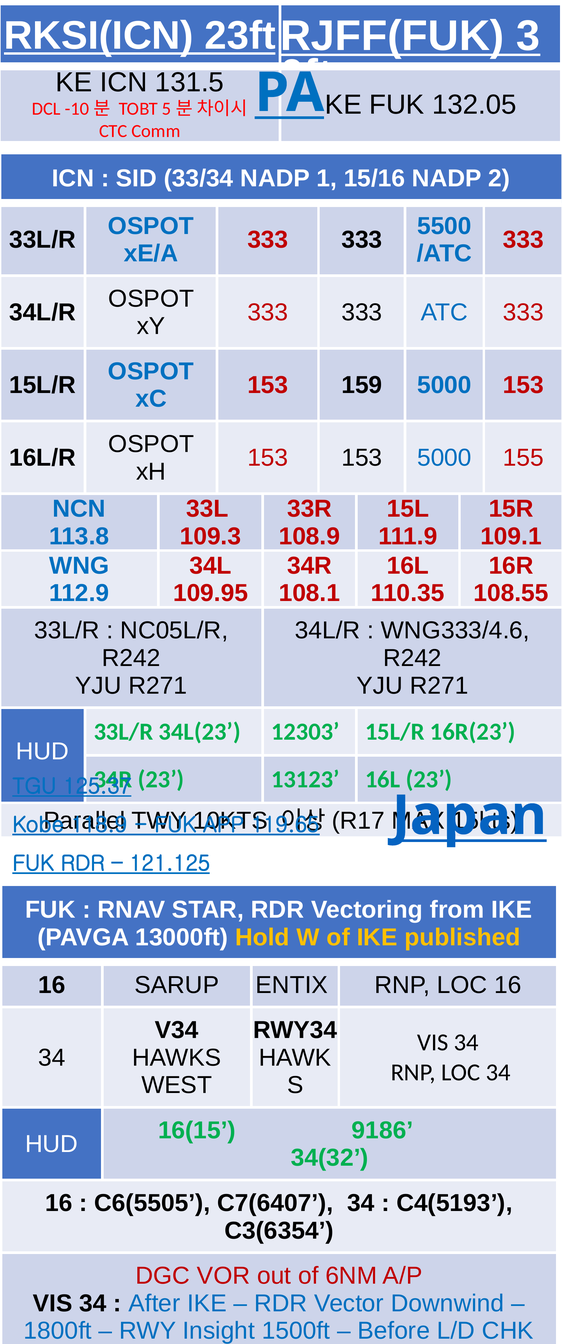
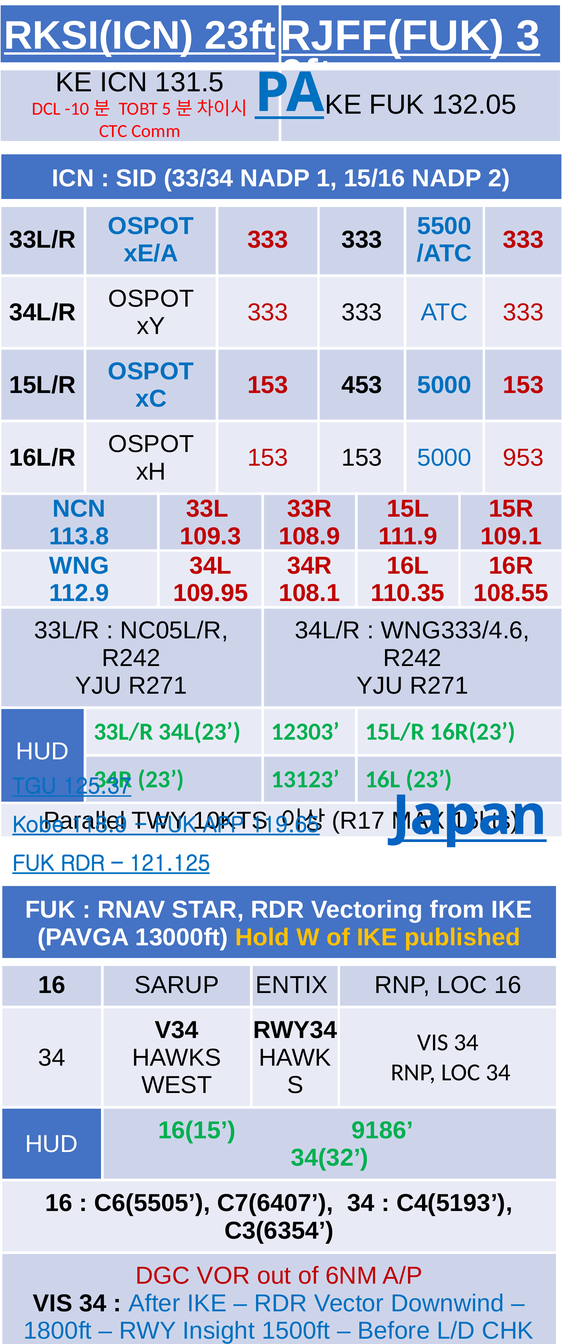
159: 159 -> 453
155: 155 -> 953
